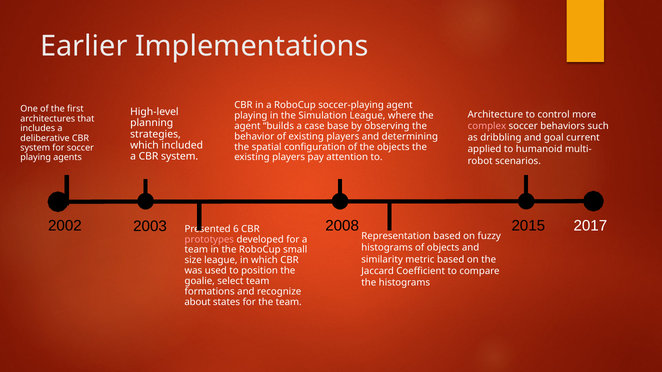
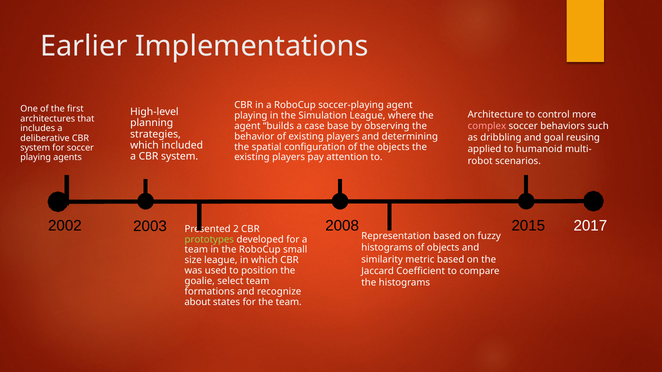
current: current -> reusing
6: 6 -> 2
prototypes colour: pink -> light green
